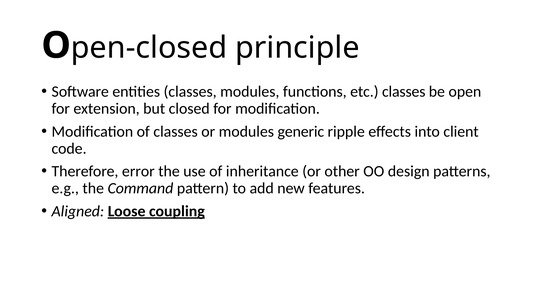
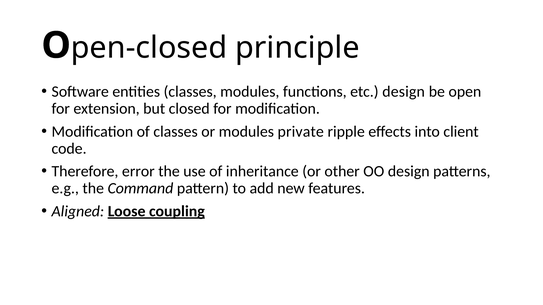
etc classes: classes -> design
generic: generic -> private
